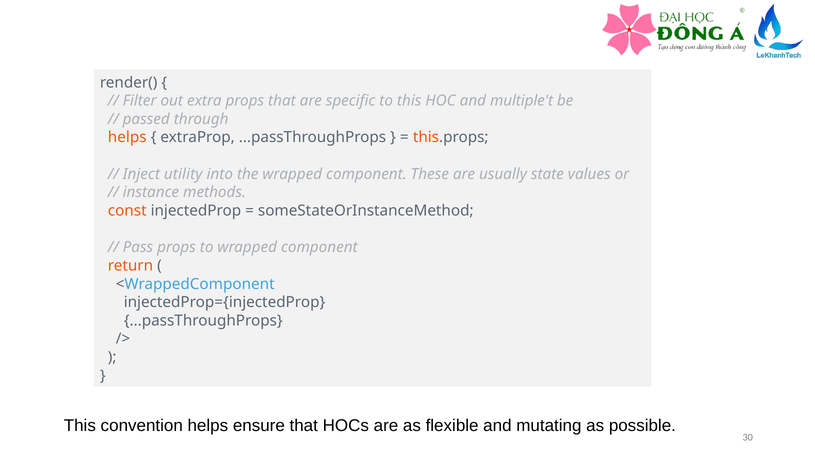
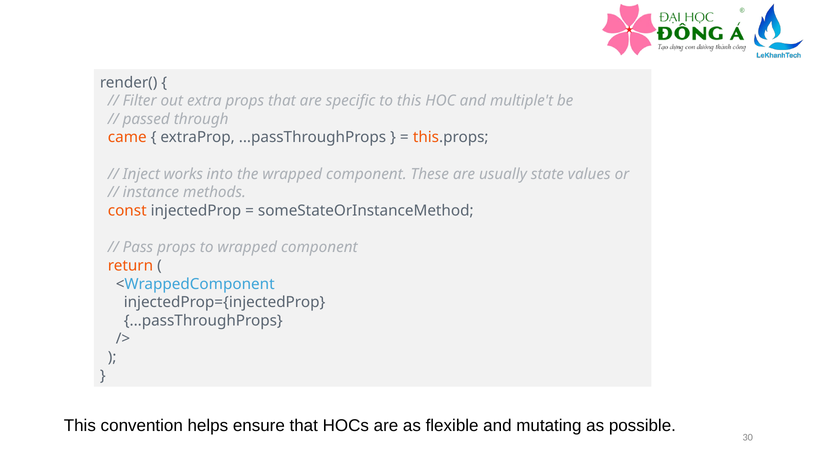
helps at (127, 138): helps -> came
utility: utility -> works
